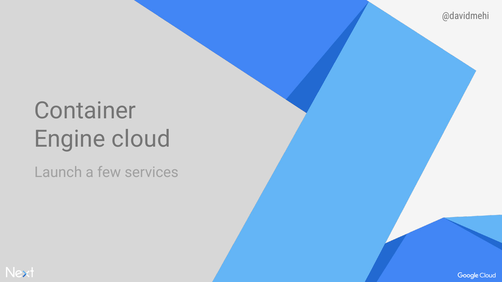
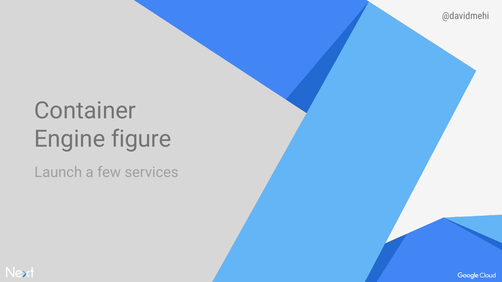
cloud: cloud -> figure
